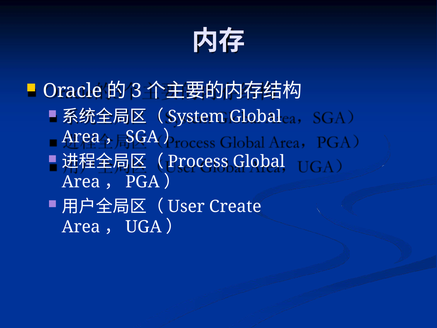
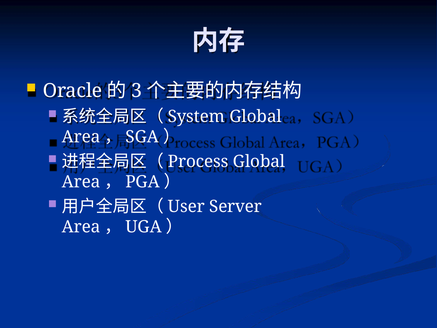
Create: Create -> Server
